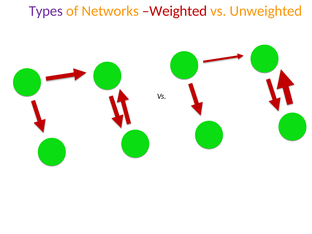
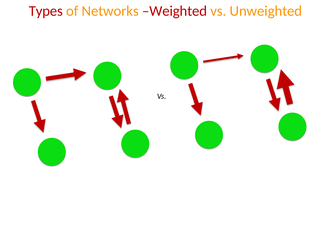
Types colour: purple -> red
